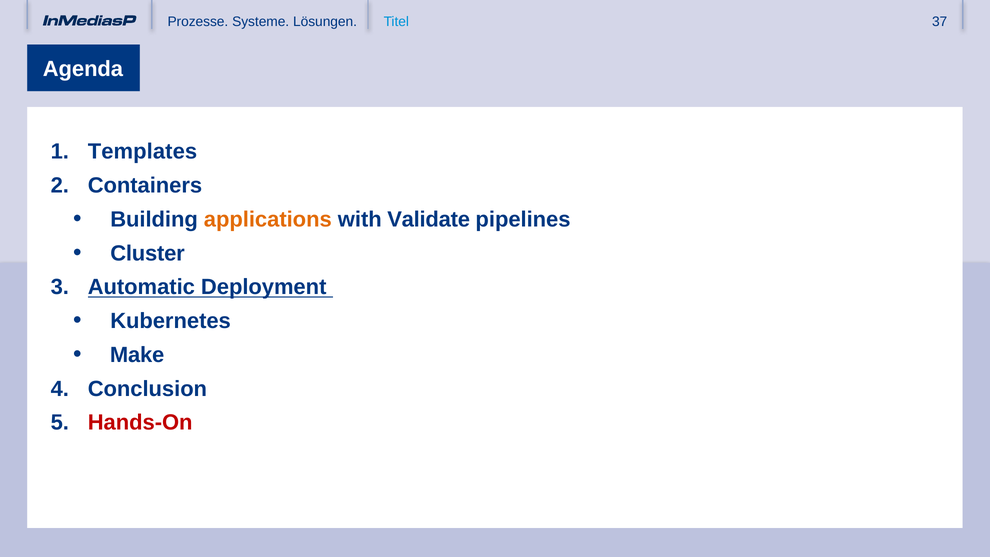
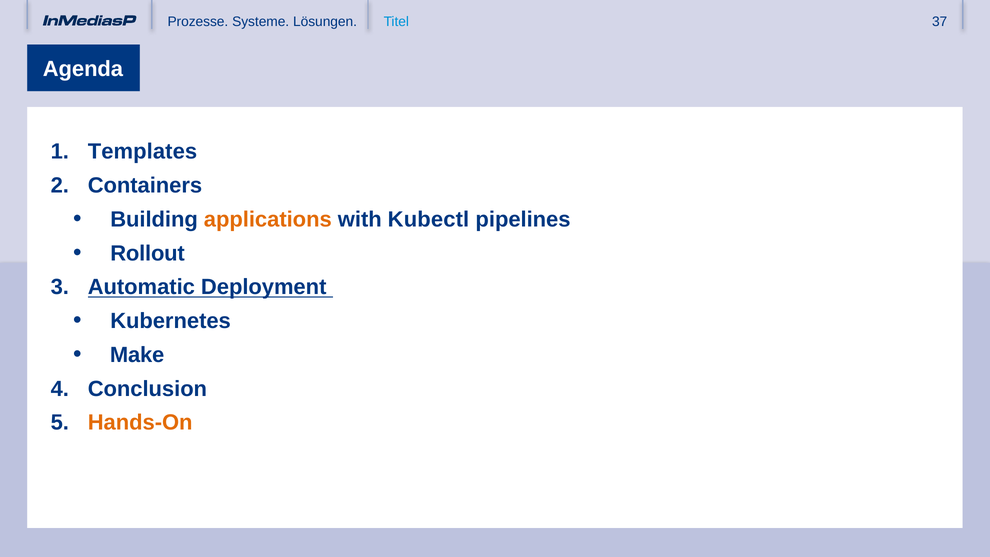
Validate: Validate -> Kubectl
Cluster: Cluster -> Rollout
Hands-On colour: red -> orange
